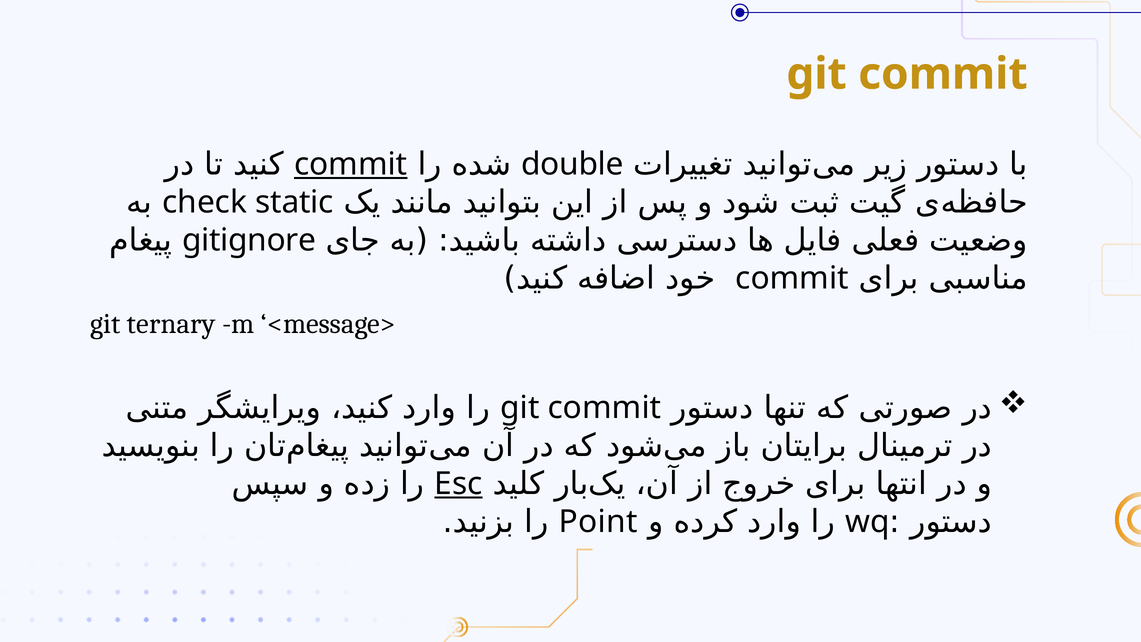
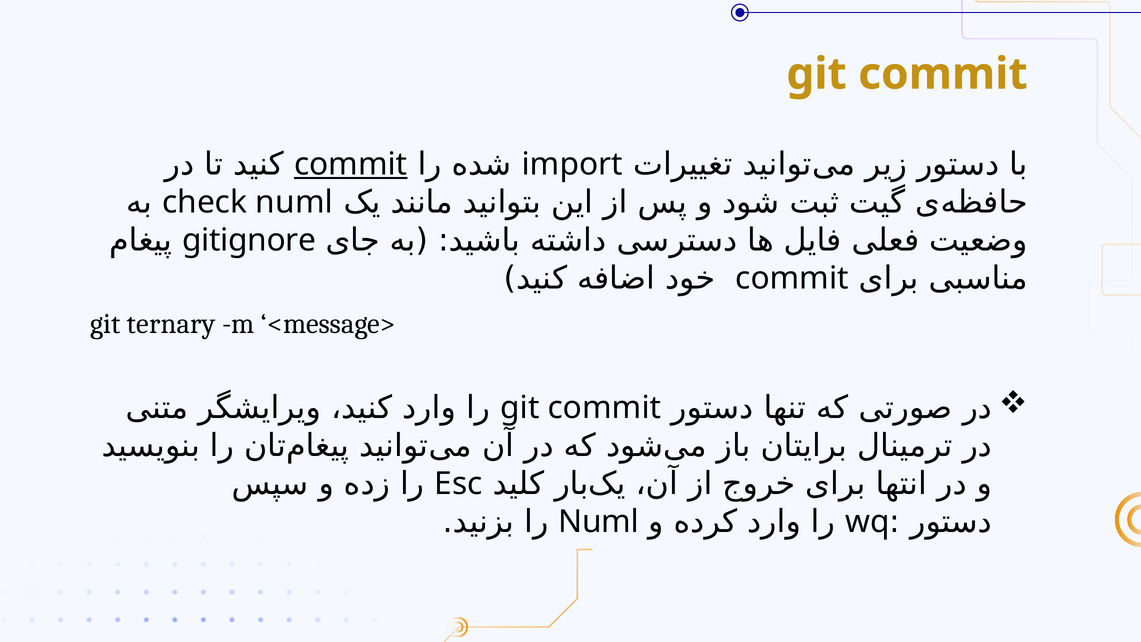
double: double -> import
check static: static -> numl
Esc underline: present -> none
Point at (598, 522): Point -> Numl
